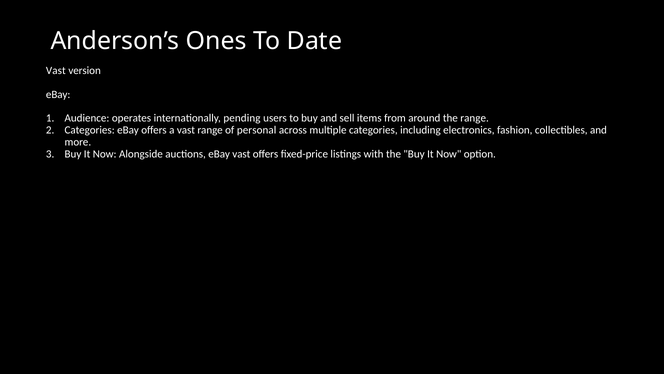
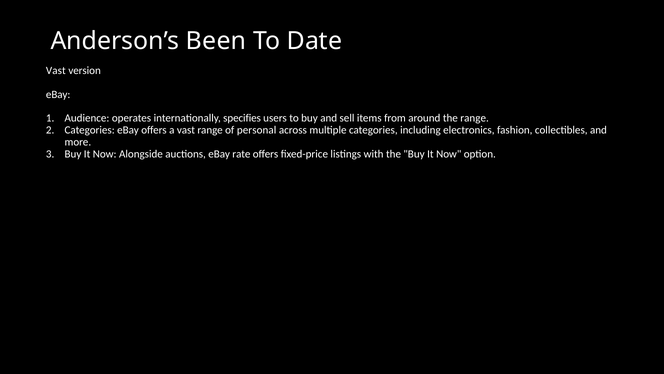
Ones: Ones -> Been
pending: pending -> specifies
eBay vast: vast -> rate
